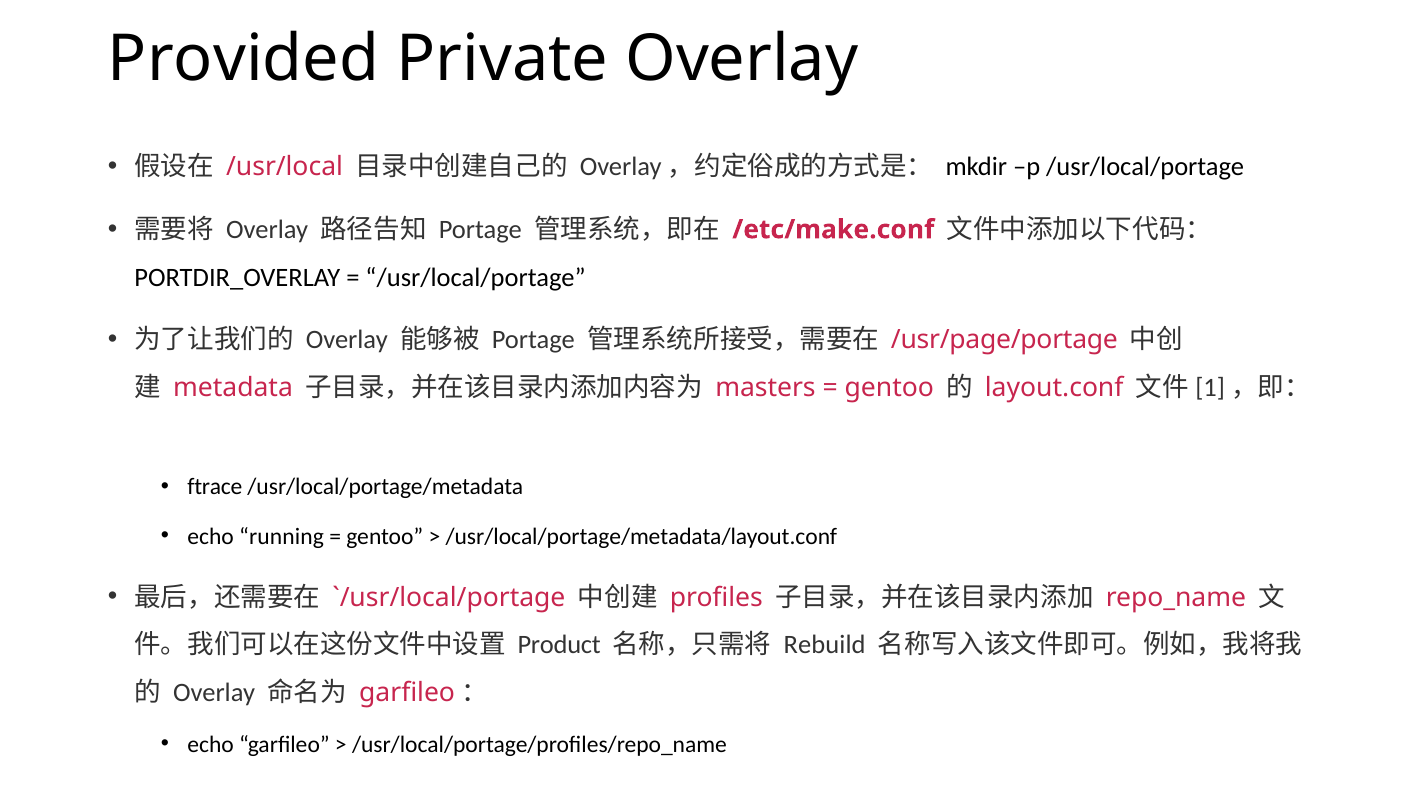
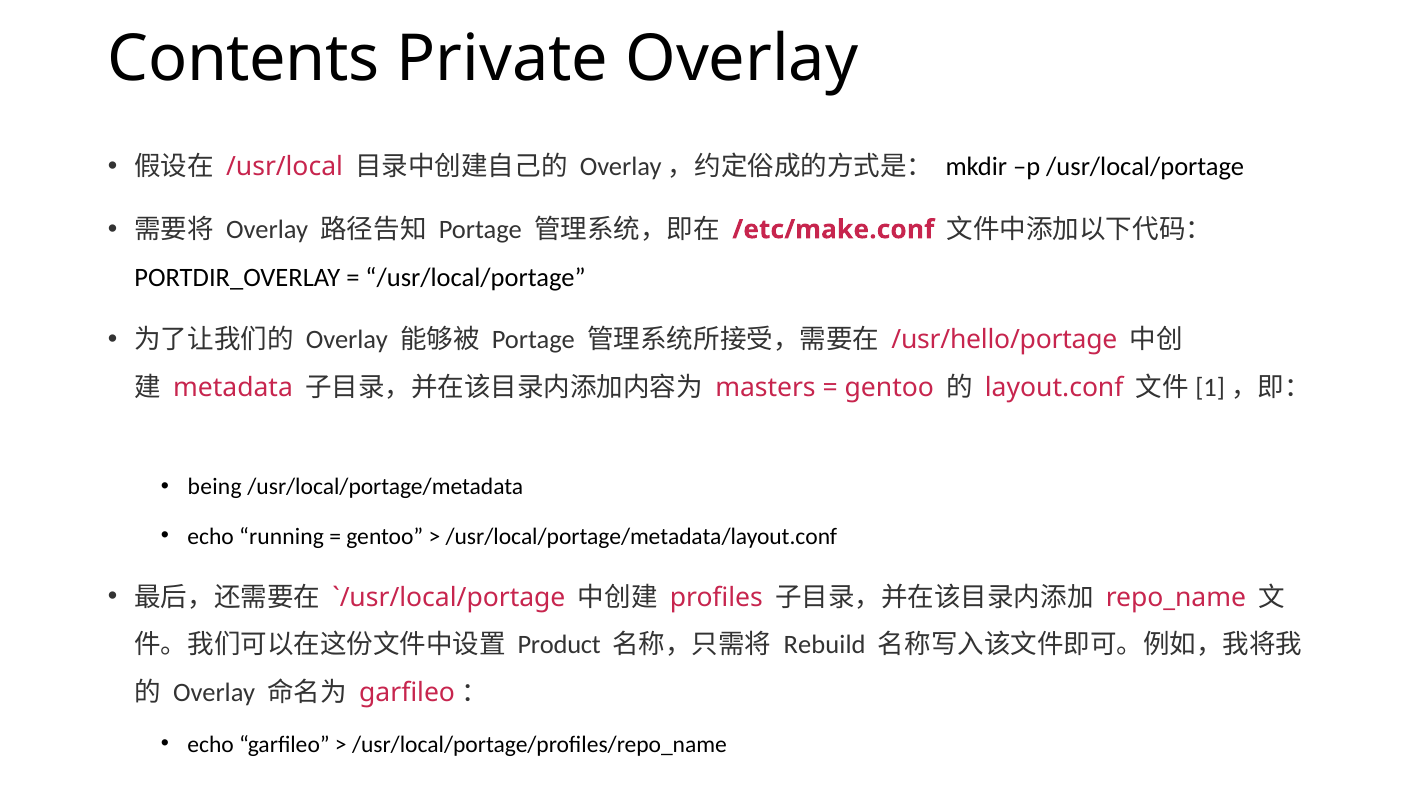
Provided: Provided -> Contents
/usr/page/portage: /usr/page/portage -> /usr/hello/portage
ftrace: ftrace -> being
